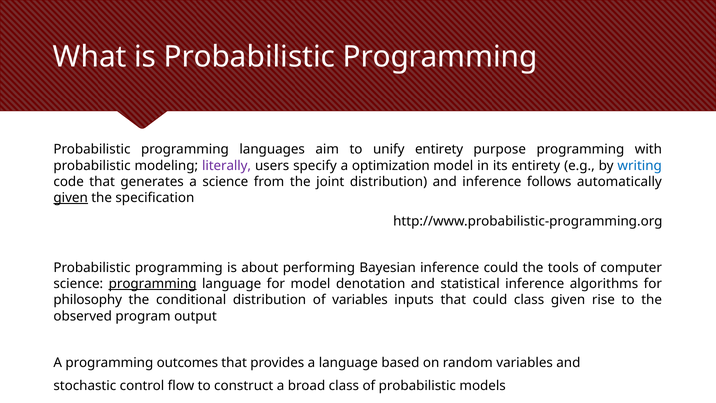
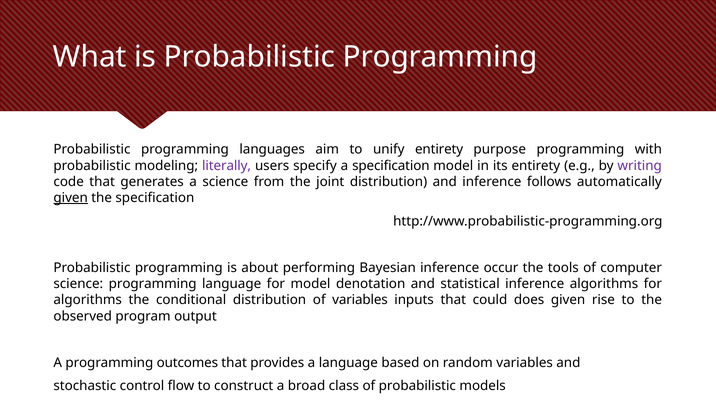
a optimization: optimization -> specification
writing colour: blue -> purple
inference could: could -> occur
programming at (153, 284) underline: present -> none
philosophy at (88, 300): philosophy -> algorithms
could class: class -> does
